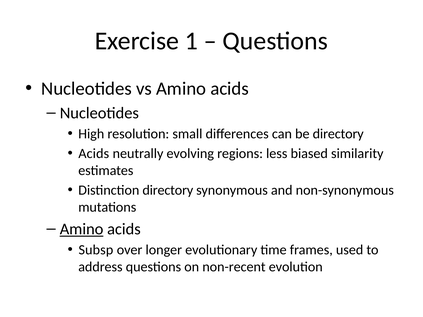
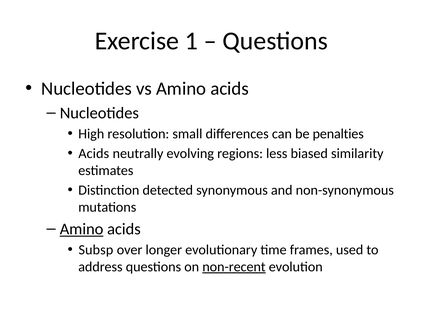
be directory: directory -> penalties
Distinction directory: directory -> detected
non-recent underline: none -> present
